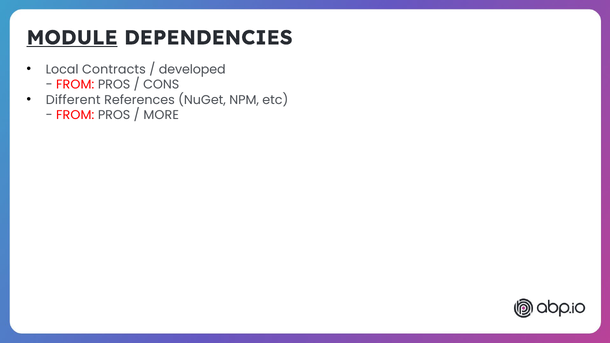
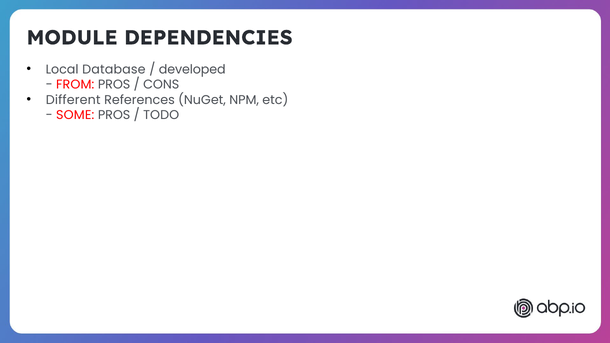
MODULE underline: present -> none
Contracts: Contracts -> Database
FROM at (75, 115): FROM -> SOME
MORE: MORE -> TODO
